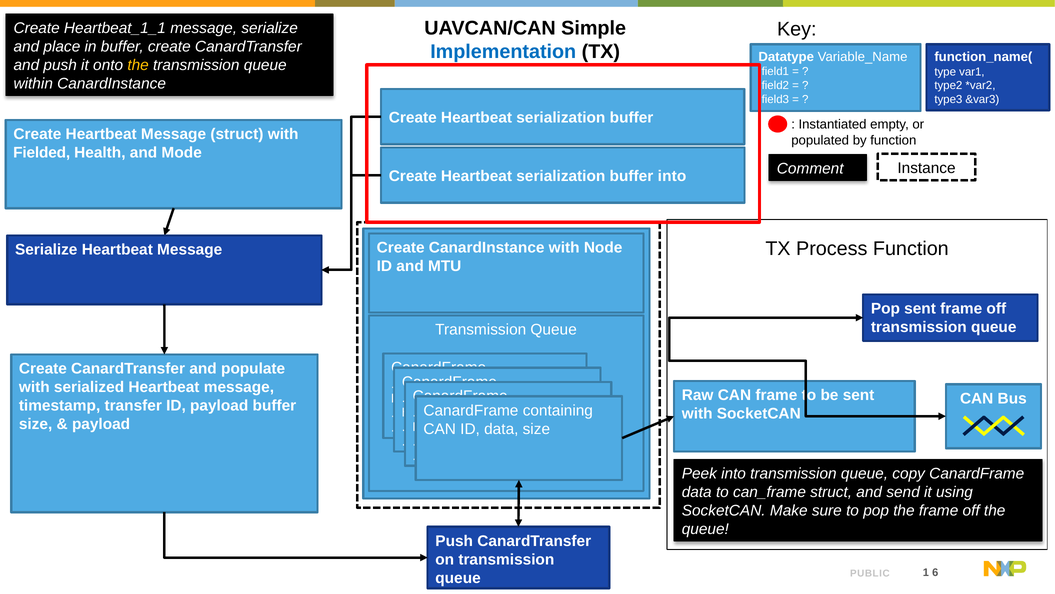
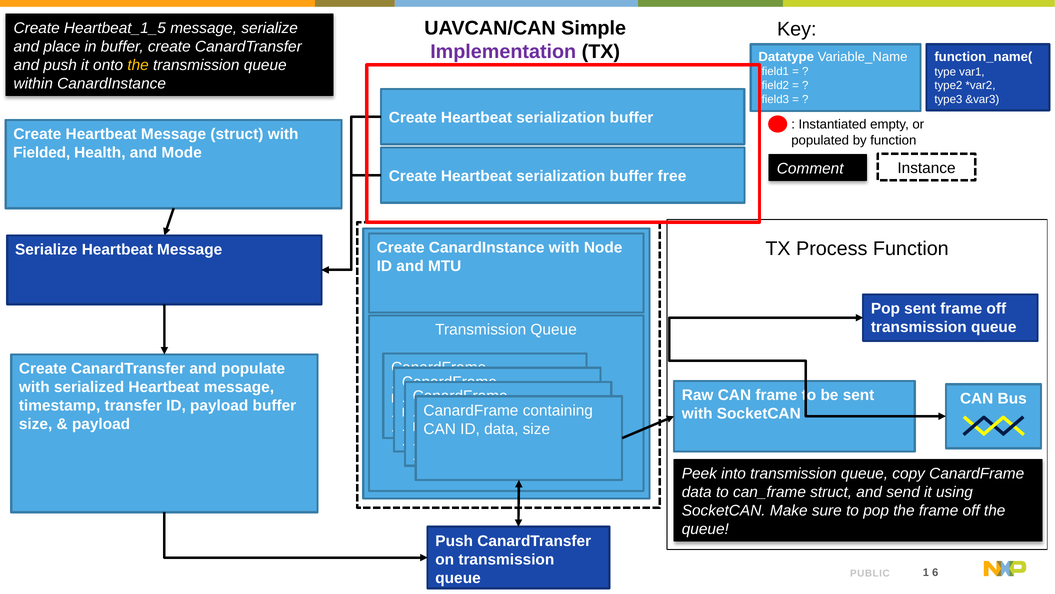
Heartbeat_1_1: Heartbeat_1_1 -> Heartbeat_1_5
Implementation colour: blue -> purple
buffer into: into -> free
